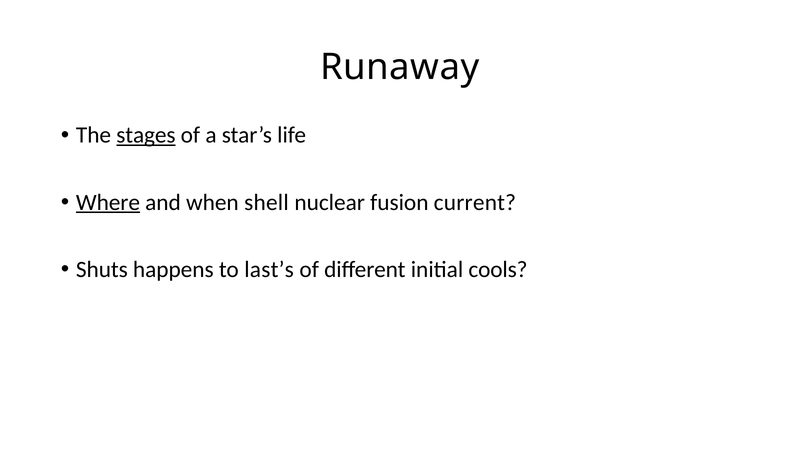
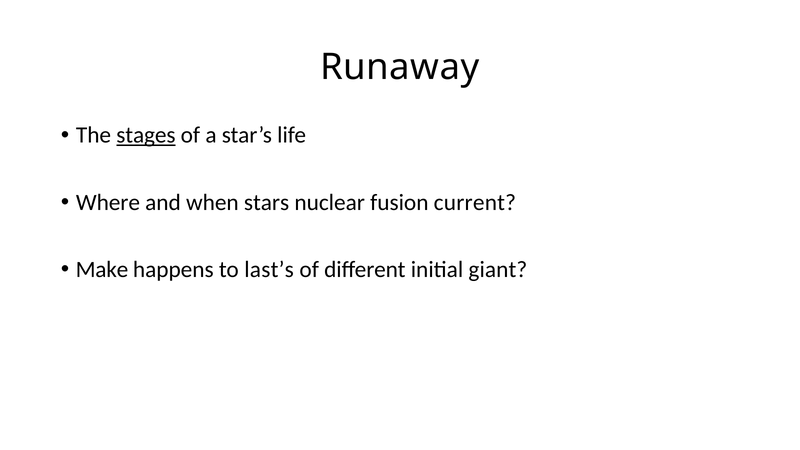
Where underline: present -> none
shell: shell -> stars
Shuts: Shuts -> Make
cools: cools -> giant
